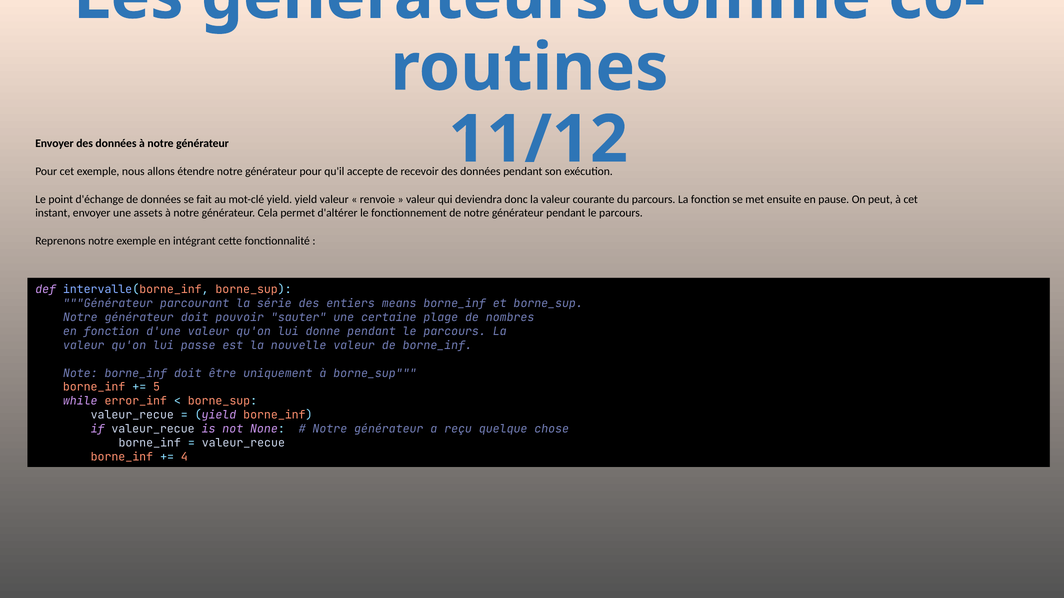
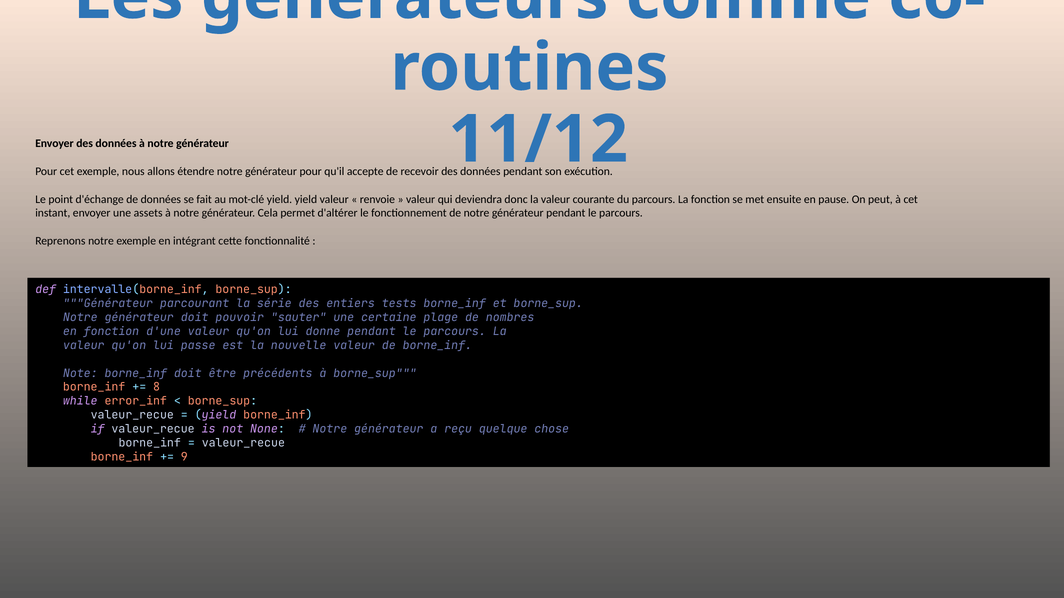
means: means -> tests
uniquement: uniquement -> précédents
5: 5 -> 8
4: 4 -> 9
